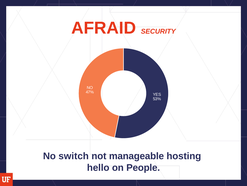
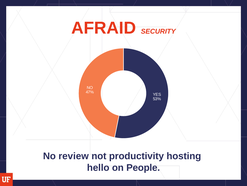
switch: switch -> review
manageable: manageable -> productivity
